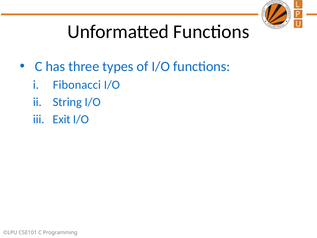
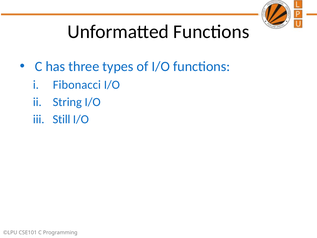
Exit: Exit -> Still
